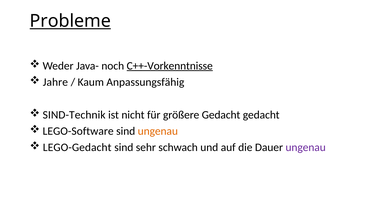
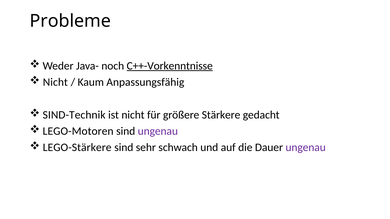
Probleme underline: present -> none
Jahre at (55, 82): Jahre -> Nicht
größere Gedacht: Gedacht -> Stärkere
LEGO-Software: LEGO-Software -> LEGO-Motoren
ungenau at (158, 131) colour: orange -> purple
LEGO-Gedacht: LEGO-Gedacht -> LEGO-Stärkere
